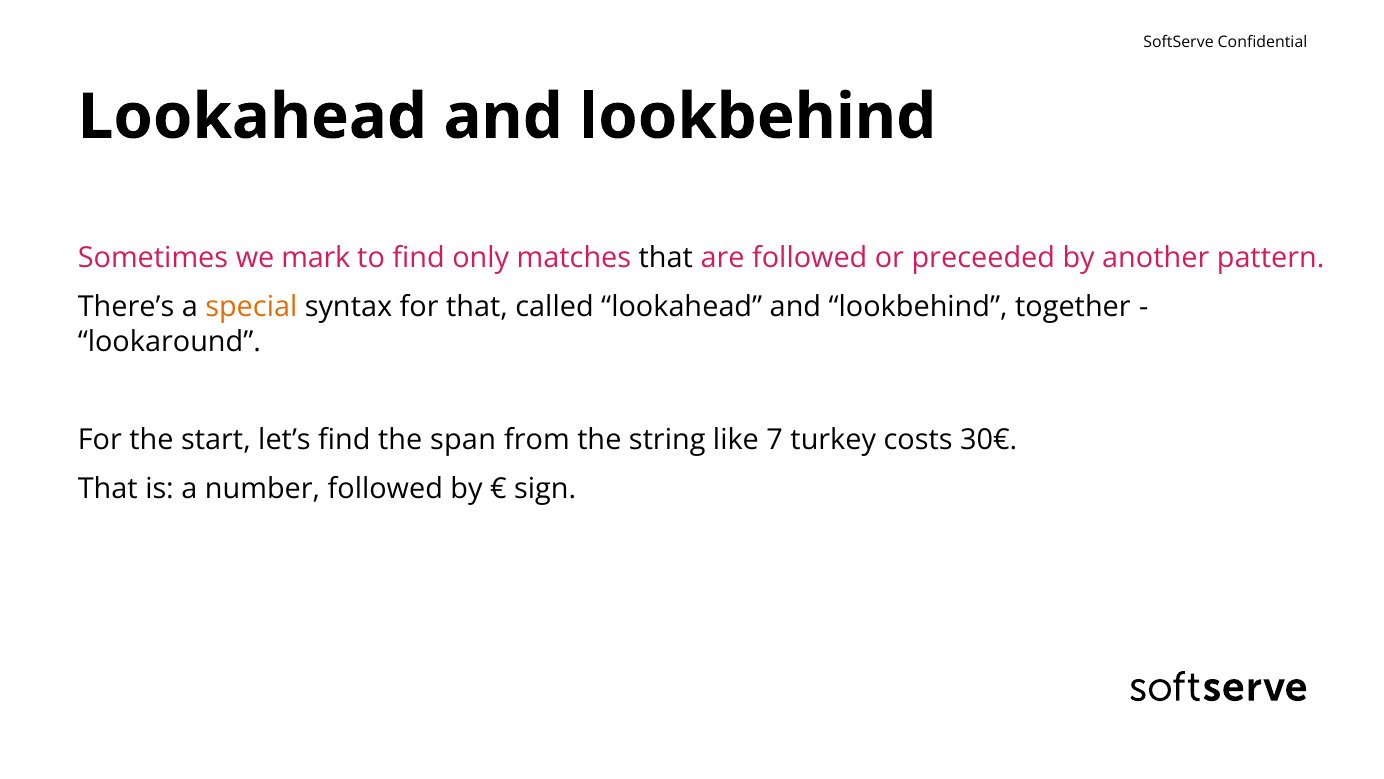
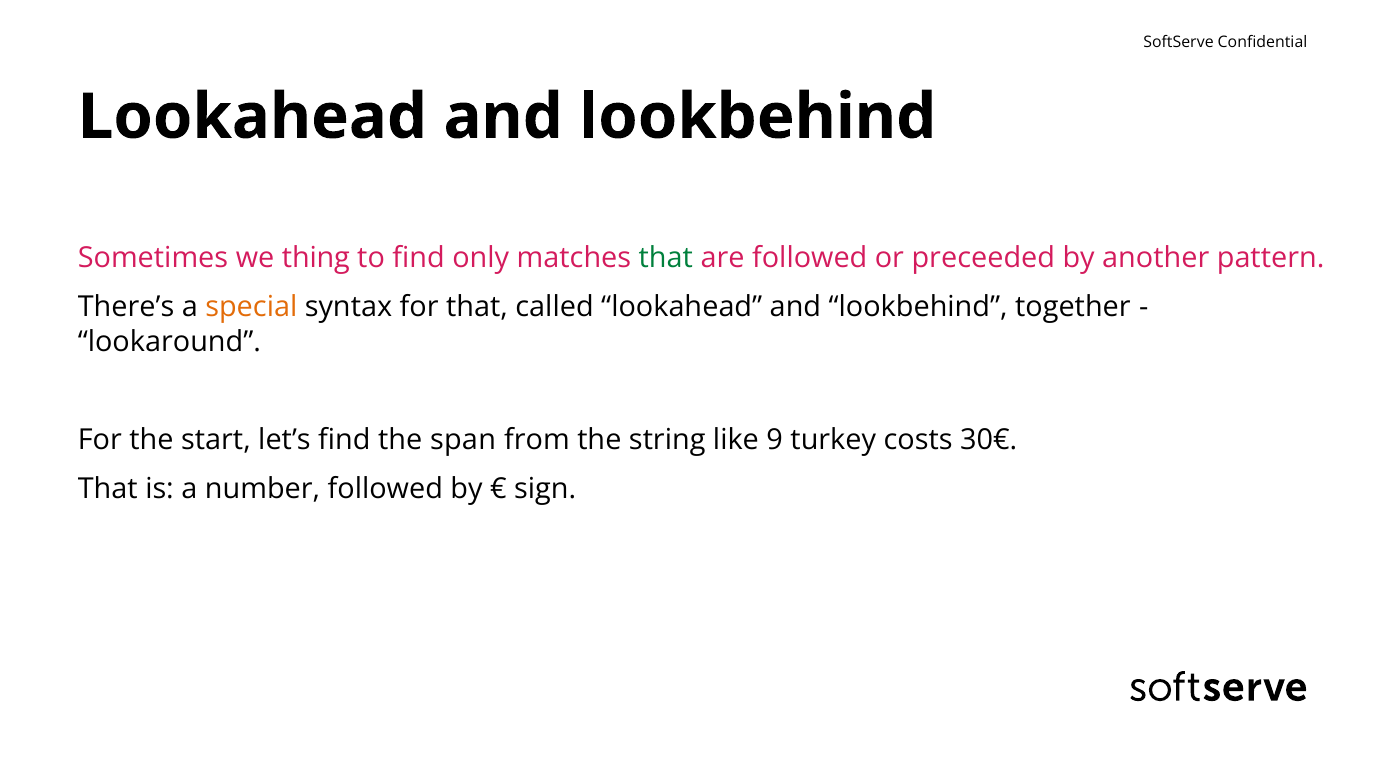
mark: mark -> thing
that at (666, 258) colour: black -> green
7: 7 -> 9
